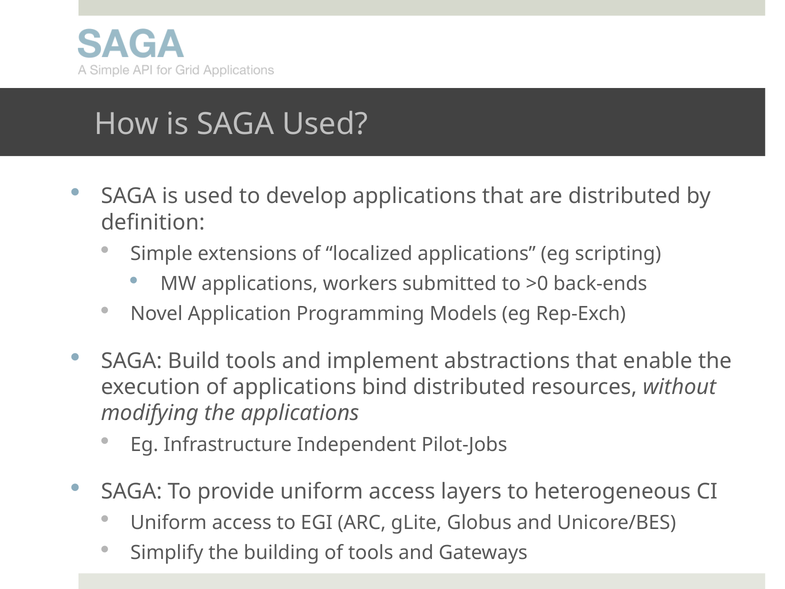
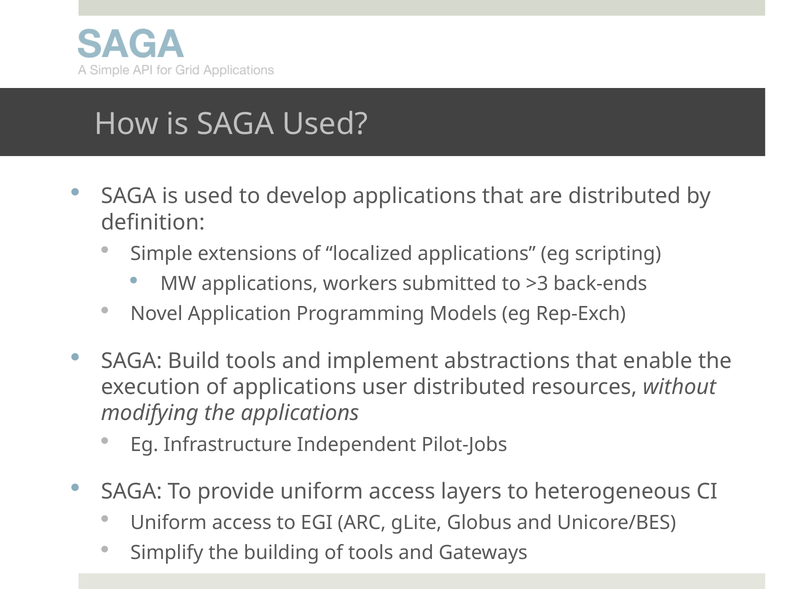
>0: >0 -> >3
bind: bind -> user
